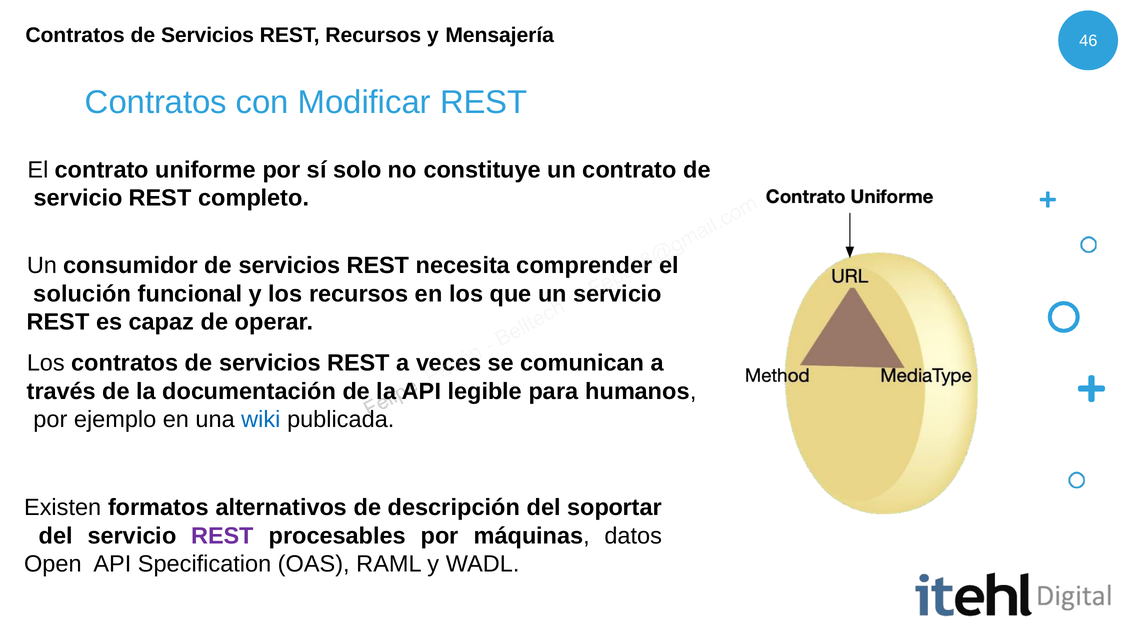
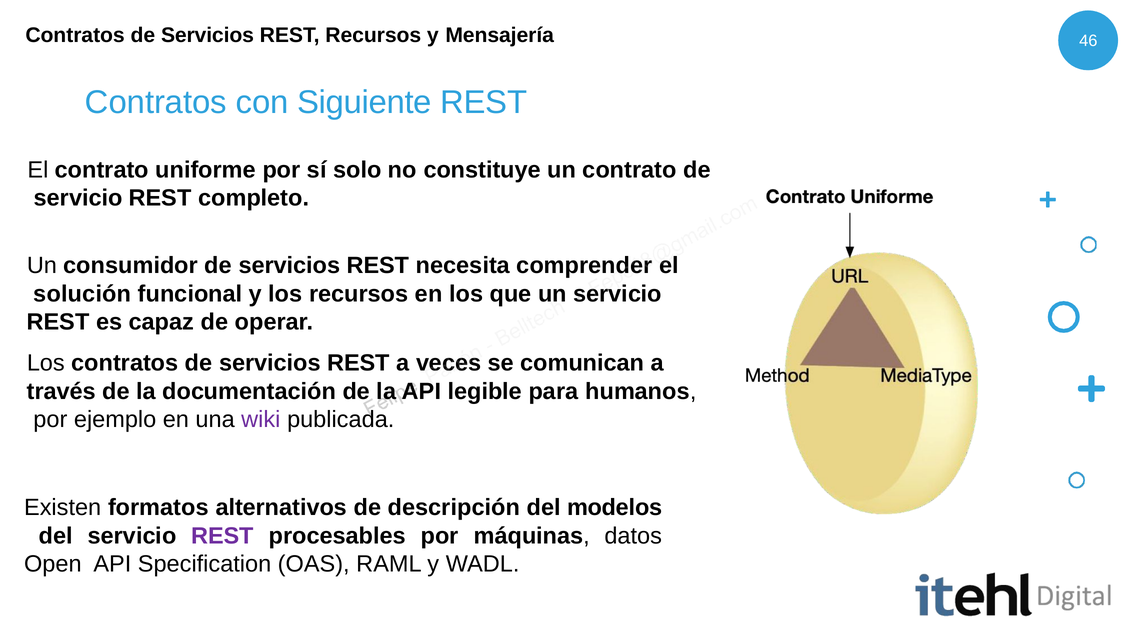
Modificar: Modificar -> Siguiente
wiki colour: blue -> purple
soportar: soportar -> modelos
